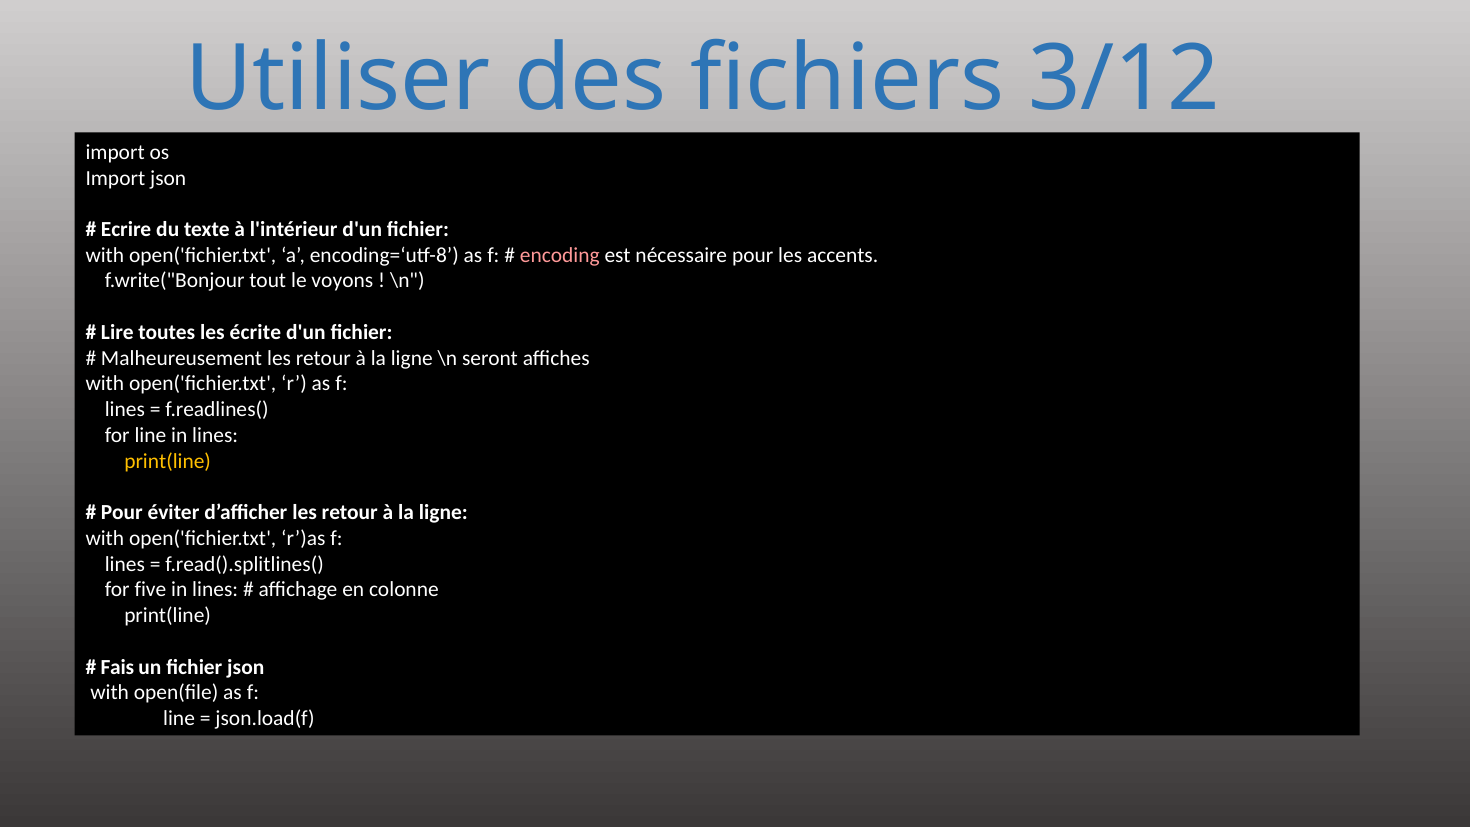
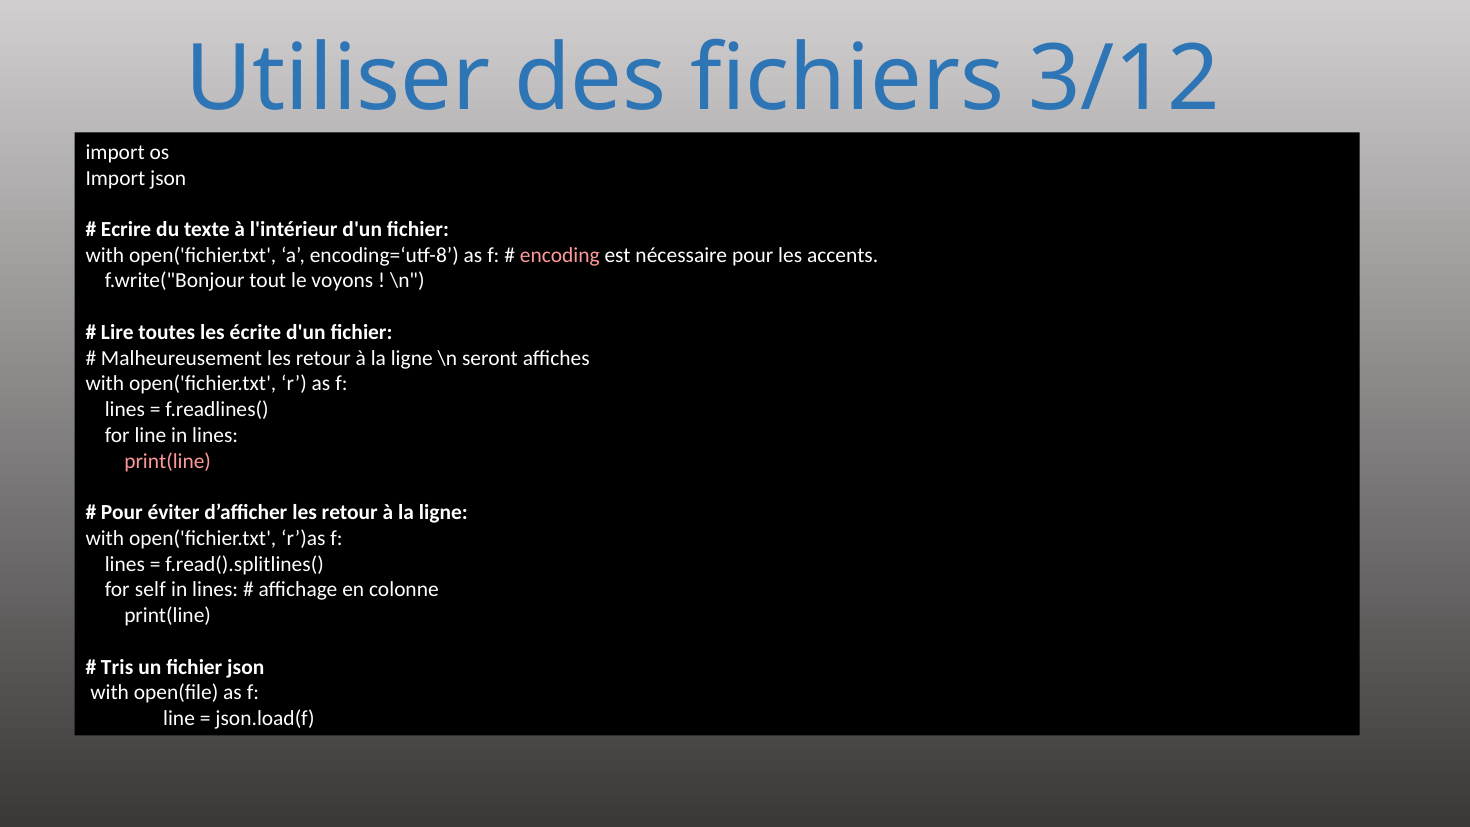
print(line at (168, 461) colour: yellow -> pink
five: five -> self
Fais: Fais -> Tris
